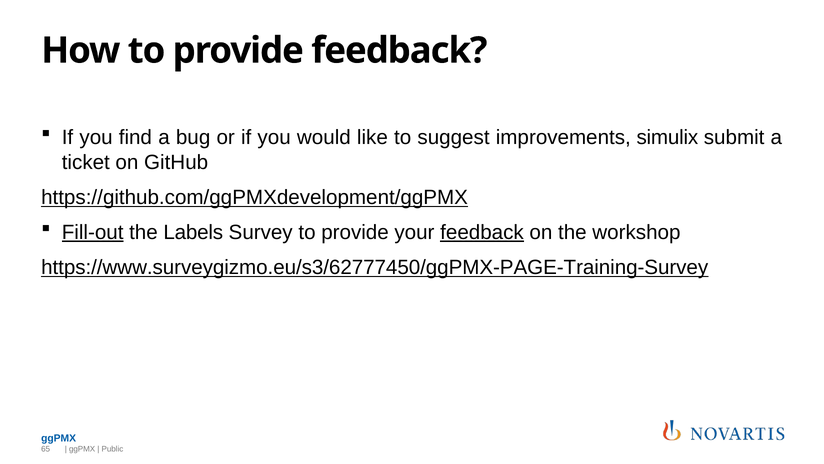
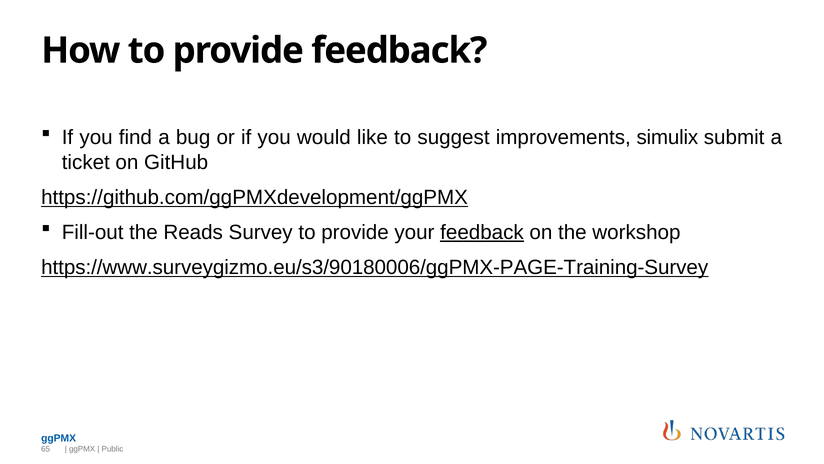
Fill-out underline: present -> none
Labels: Labels -> Reads
https://www.surveygizmo.eu/s3/62777450/ggPMX-PAGE-Training-Survey: https://www.surveygizmo.eu/s3/62777450/ggPMX-PAGE-Training-Survey -> https://www.surveygizmo.eu/s3/90180006/ggPMX-PAGE-Training-Survey
